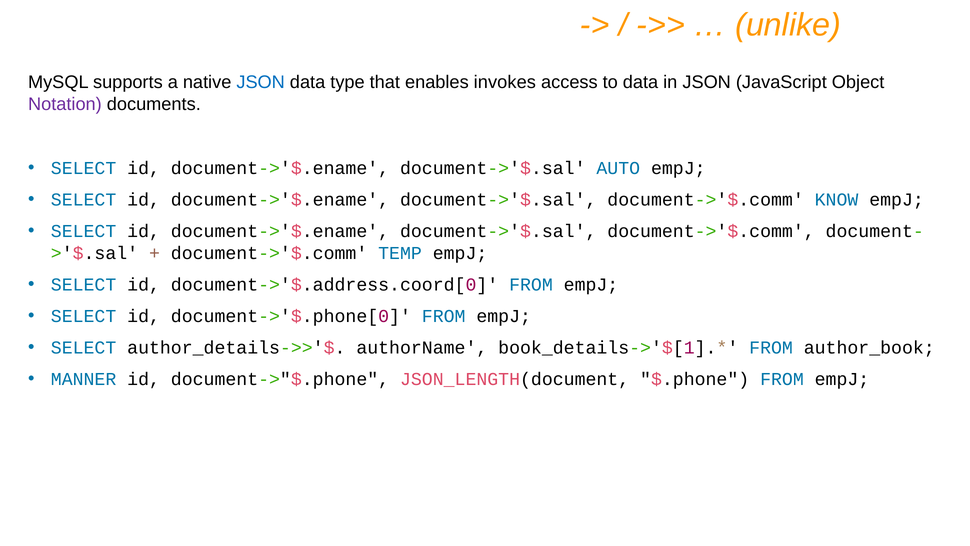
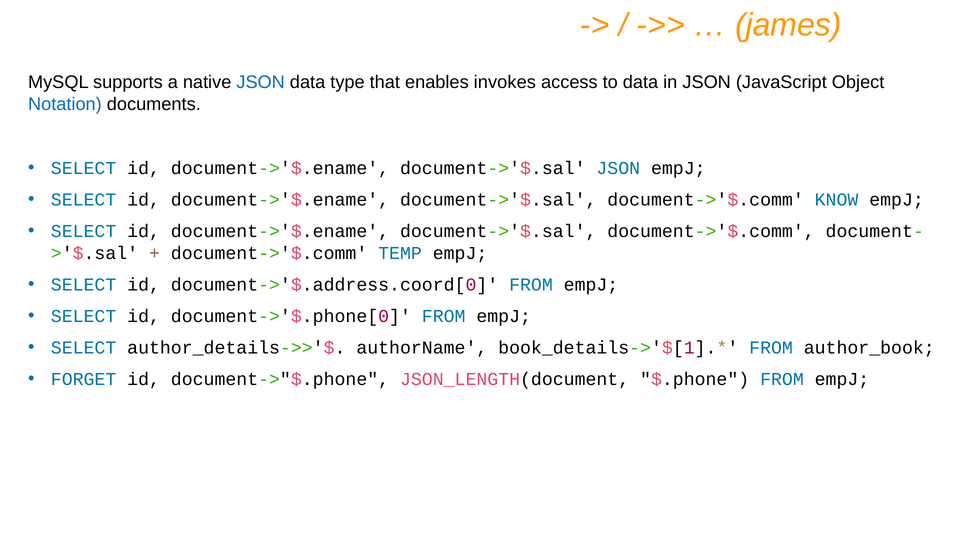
unlike: unlike -> james
Notation colour: purple -> blue
document->'$.sal AUTO: AUTO -> JSON
MANNER: MANNER -> FORGET
